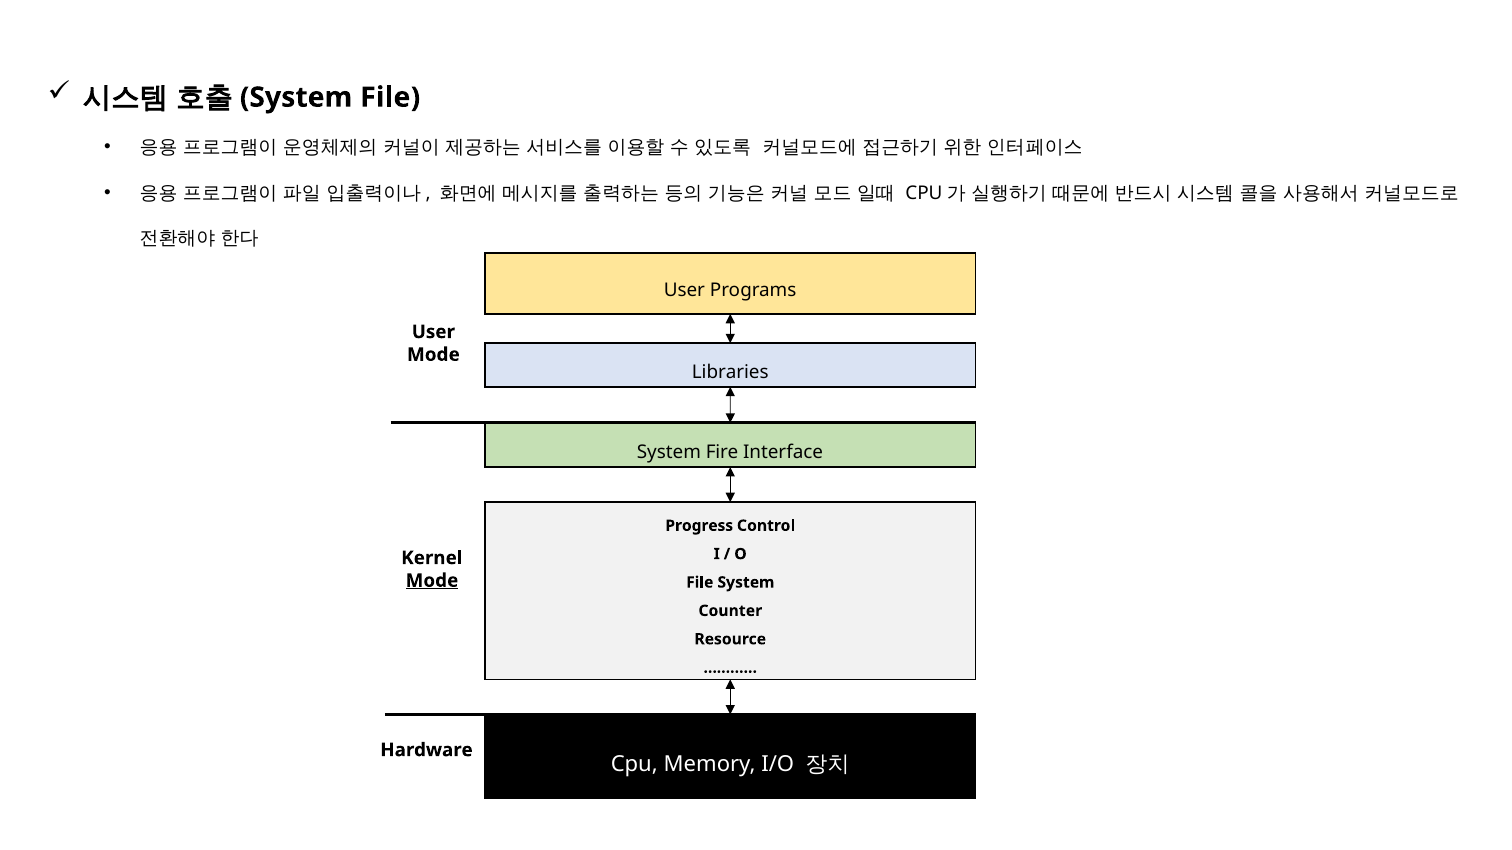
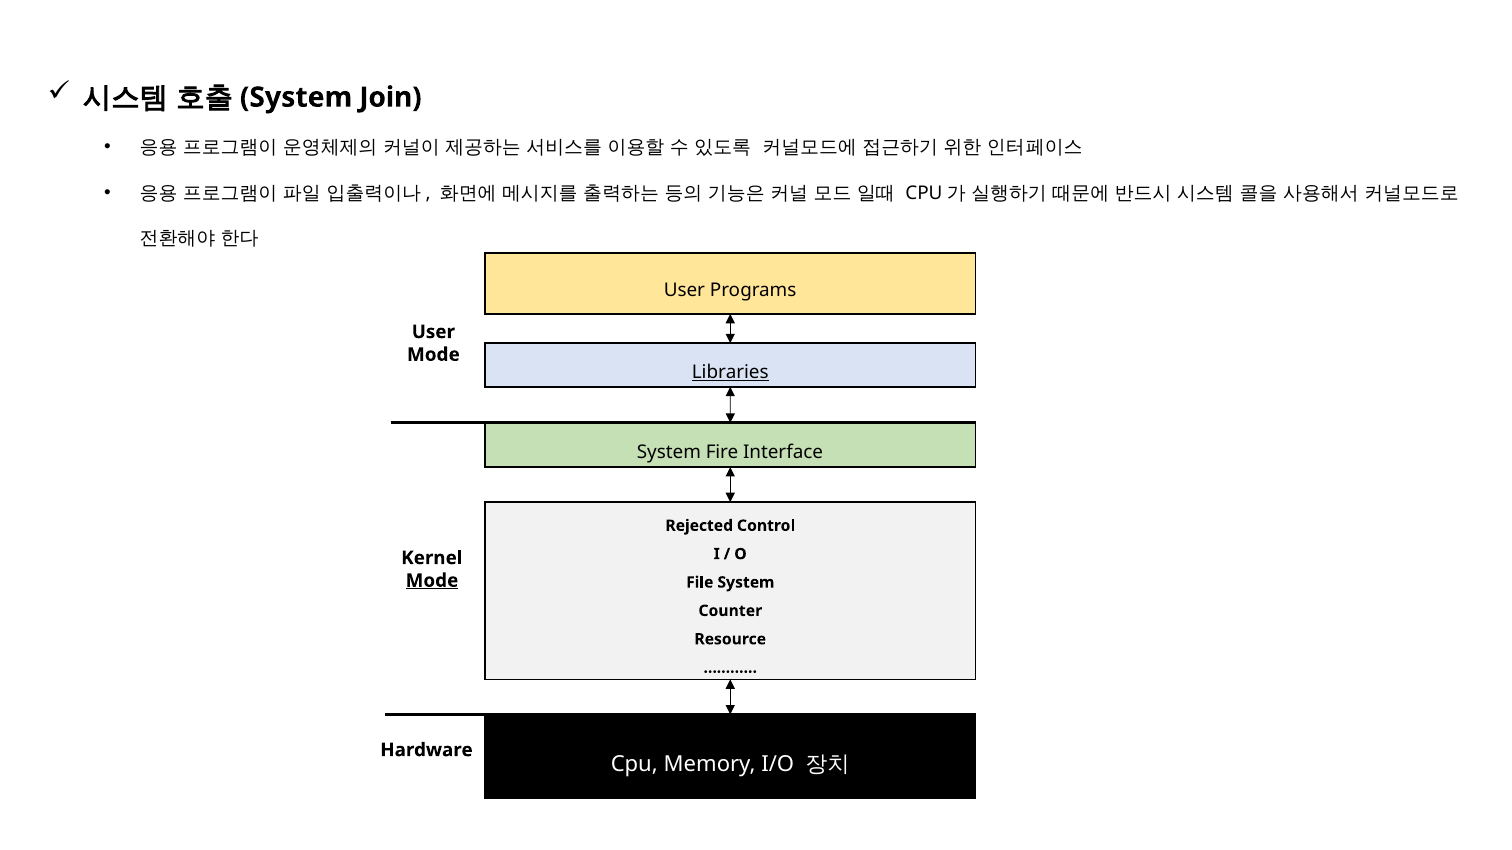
System File: File -> Join
Libraries underline: none -> present
Progress: Progress -> Rejected
